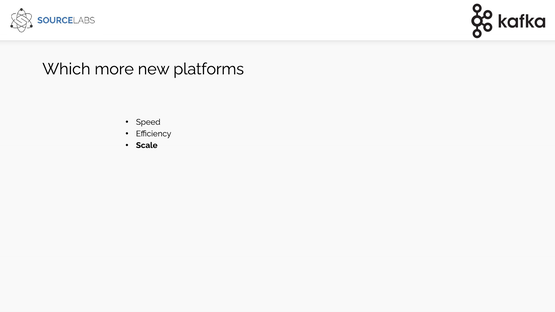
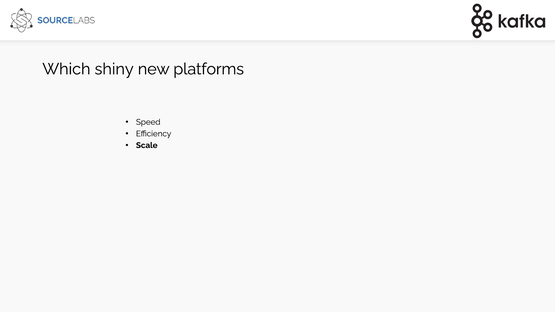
more: more -> shiny
